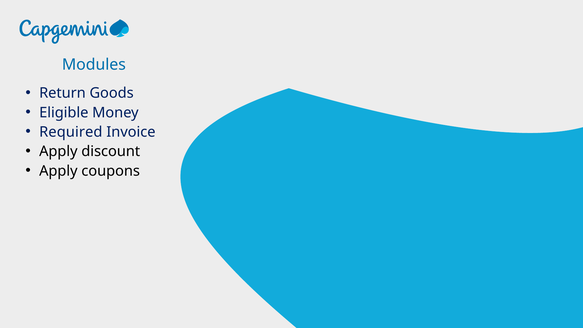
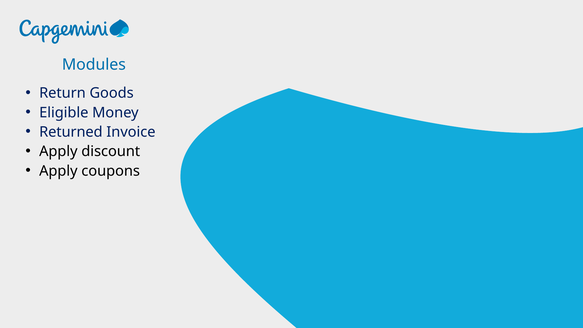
Required: Required -> Returned
